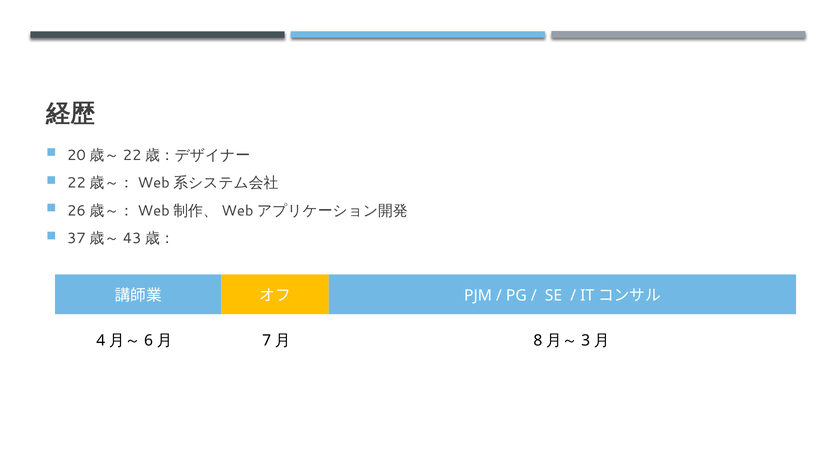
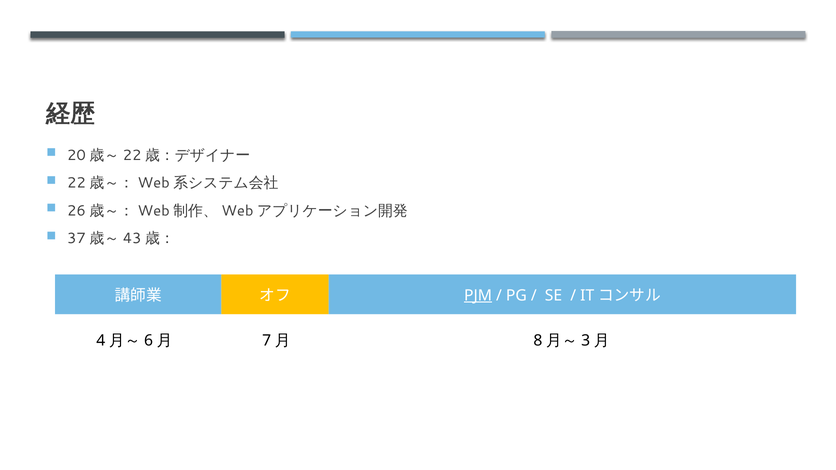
PJM underline: none -> present
